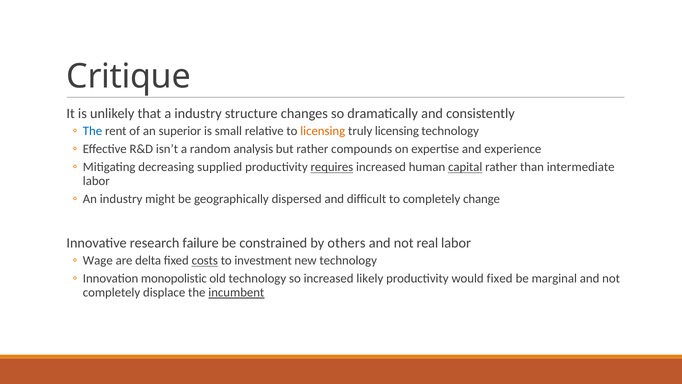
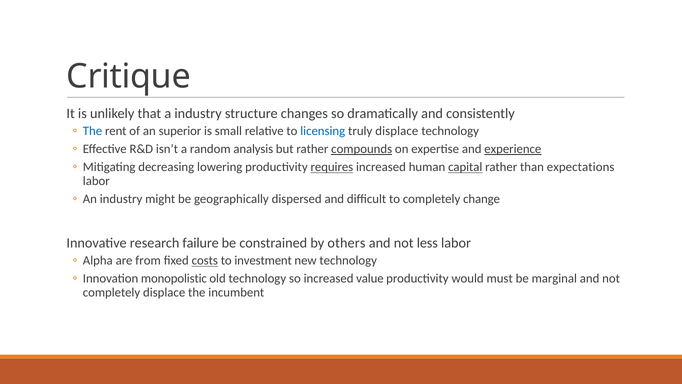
licensing at (323, 131) colour: orange -> blue
truly licensing: licensing -> displace
compounds underline: none -> present
experience underline: none -> present
supplied: supplied -> lowering
intermediate: intermediate -> expectations
real: real -> less
Wage: Wage -> Alpha
delta: delta -> from
likely: likely -> value
would fixed: fixed -> must
incumbent underline: present -> none
